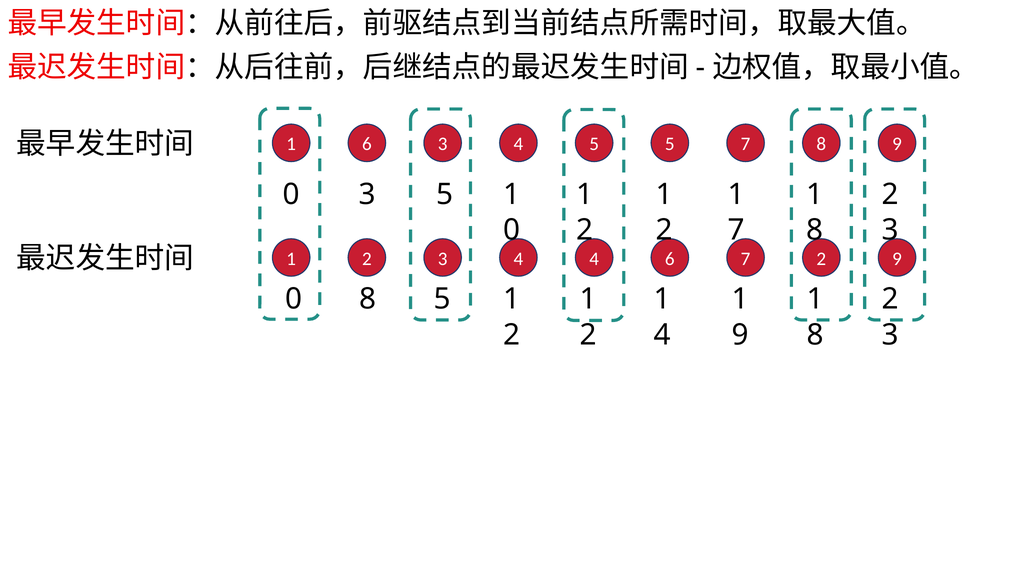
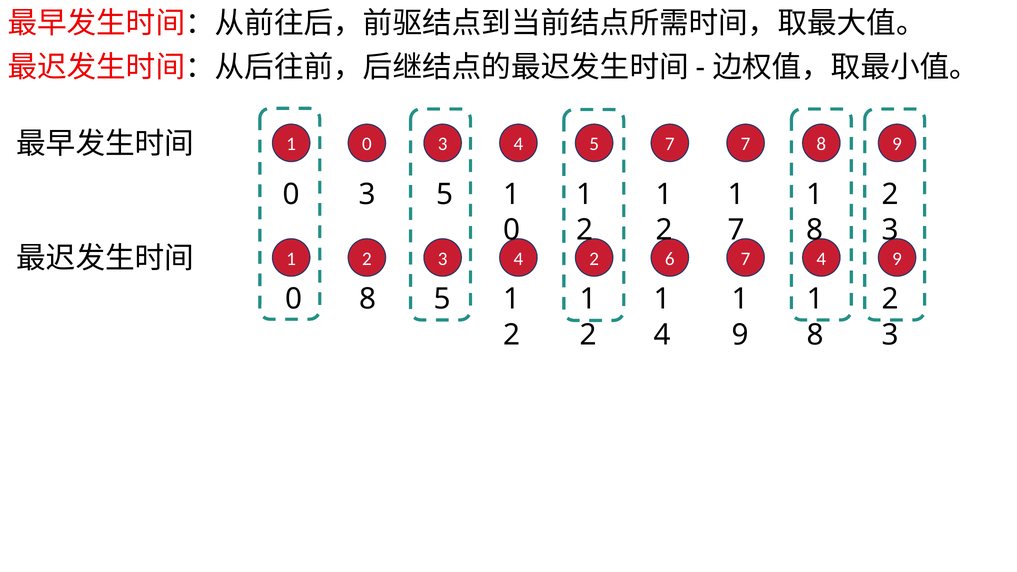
6 at (367, 144): 6 -> 0
5 5: 5 -> 7
4 4: 4 -> 2
7 2: 2 -> 4
